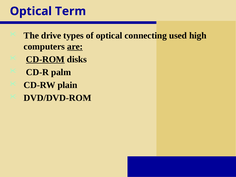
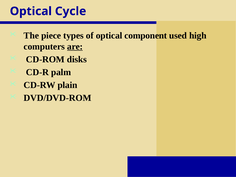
Term: Term -> Cycle
drive: drive -> piece
connecting: connecting -> component
CD-ROM underline: present -> none
